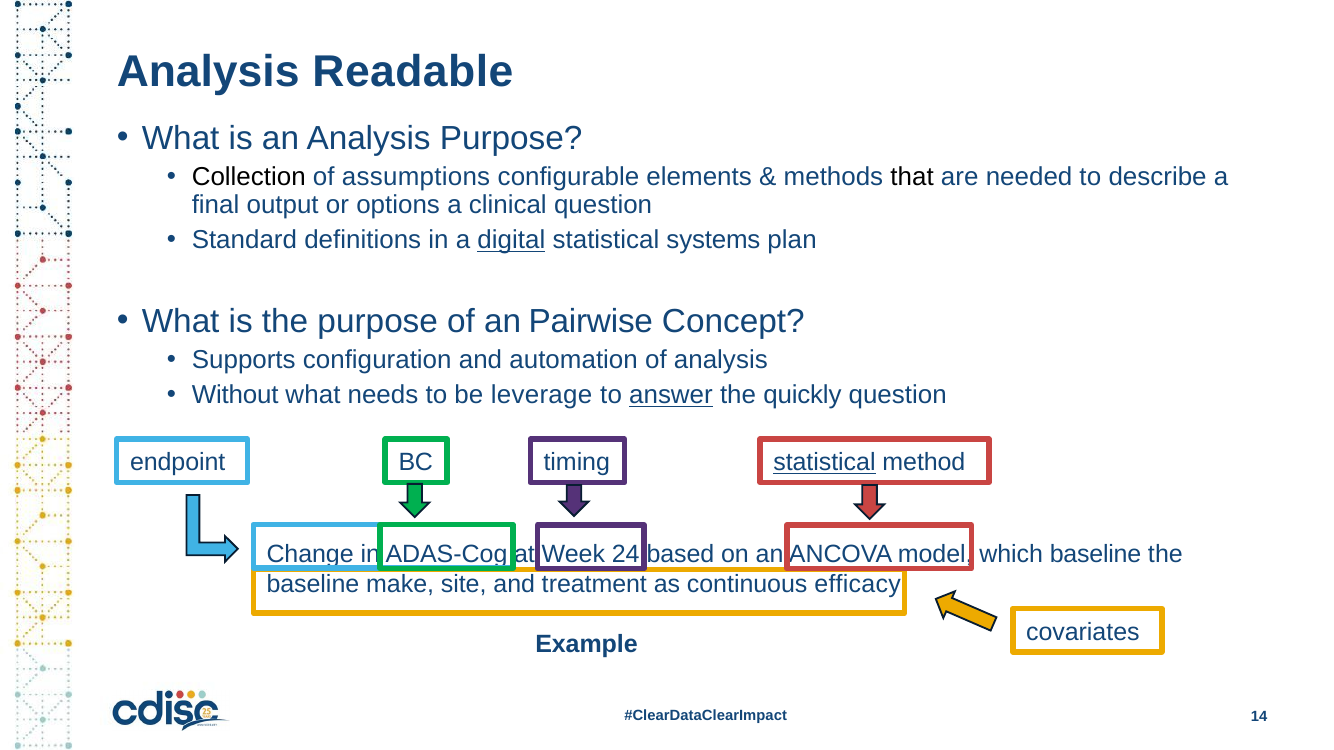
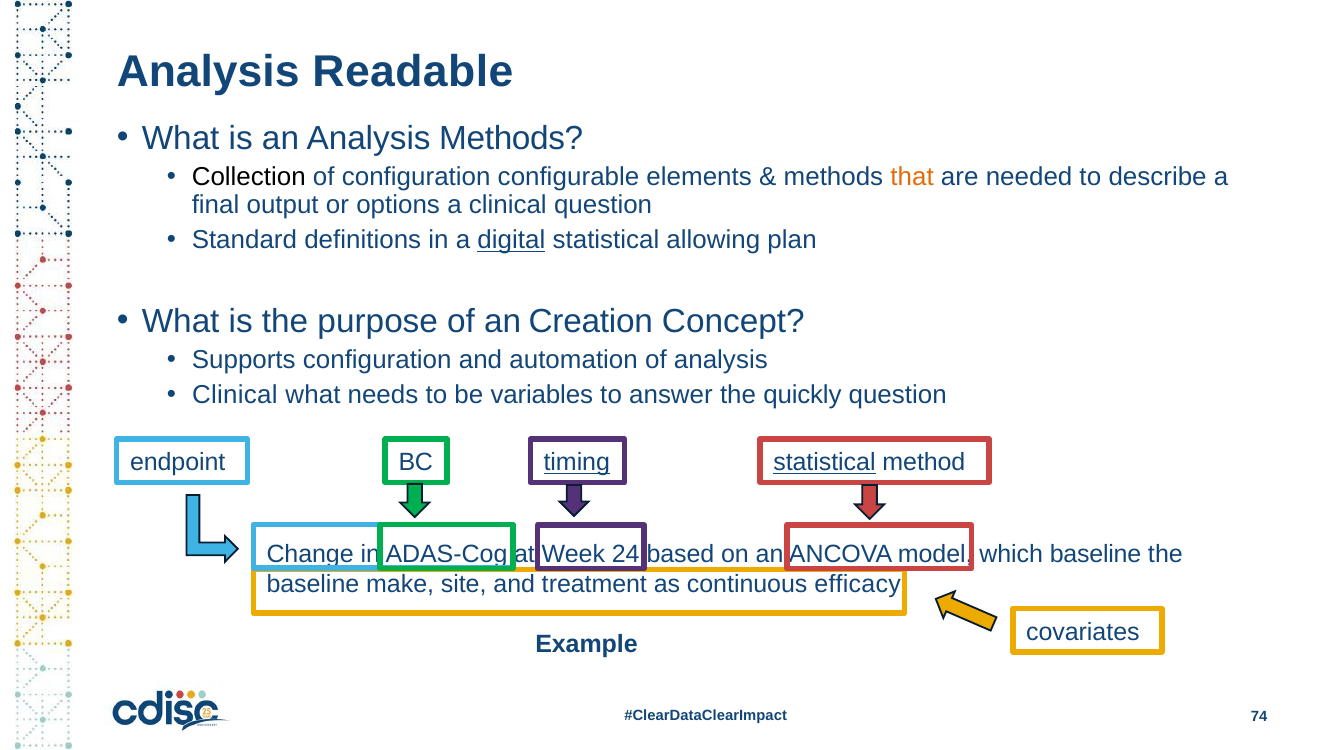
Analysis Purpose: Purpose -> Methods
of assumptions: assumptions -> configuration
that colour: black -> orange
systems: systems -> allowing
Pairwise: Pairwise -> Creation
Without at (235, 395): Without -> Clinical
leverage: leverage -> variables
answer underline: present -> none
timing underline: none -> present
14: 14 -> 74
